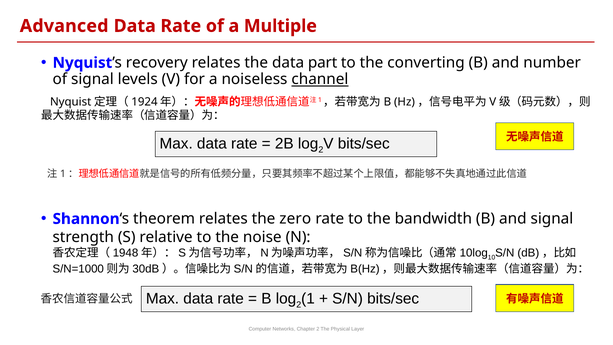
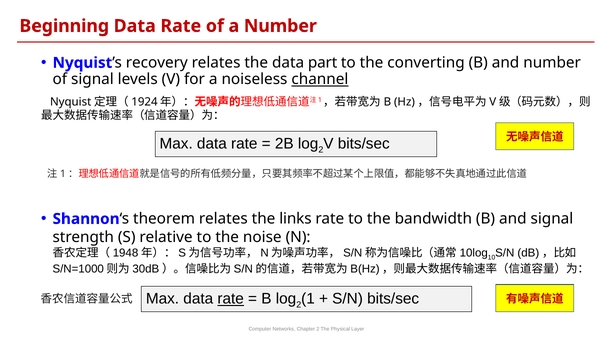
Advanced: Advanced -> Beginning
a Multiple: Multiple -> Number
zero: zero -> links
rate at (231, 299) underline: none -> present
